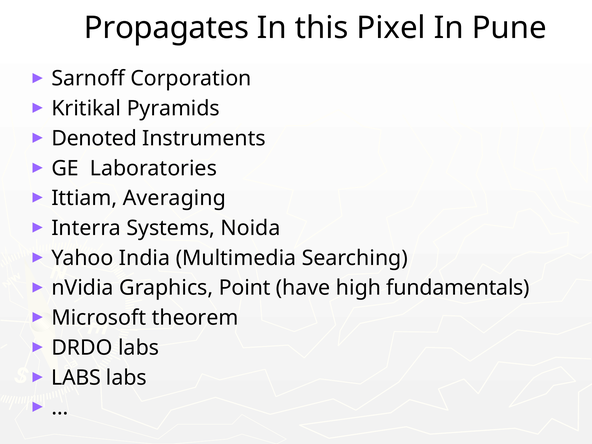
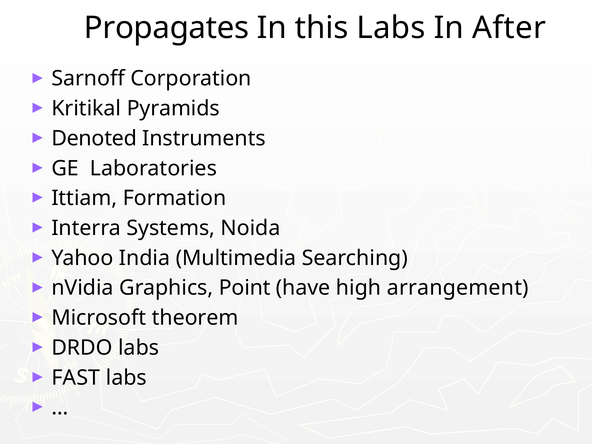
this Pixel: Pixel -> Labs
Pune: Pune -> After
Averaging: Averaging -> Formation
fundamentals: fundamentals -> arrangement
LABS at (76, 378): LABS -> FAST
